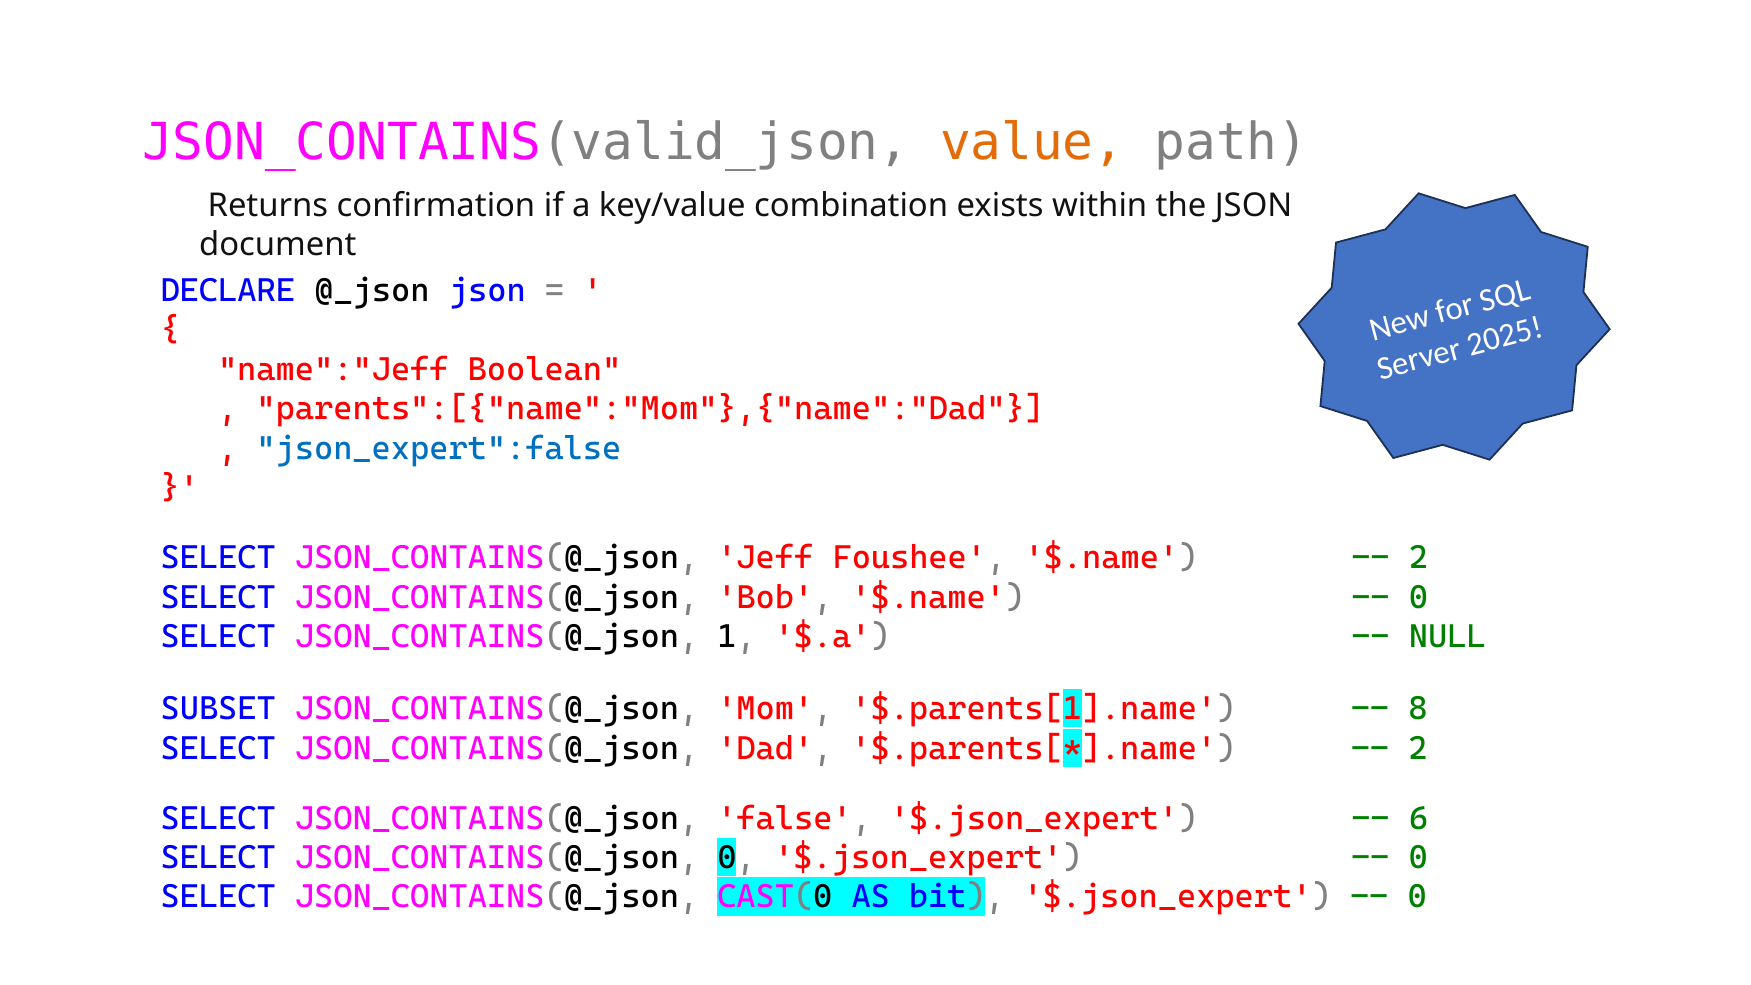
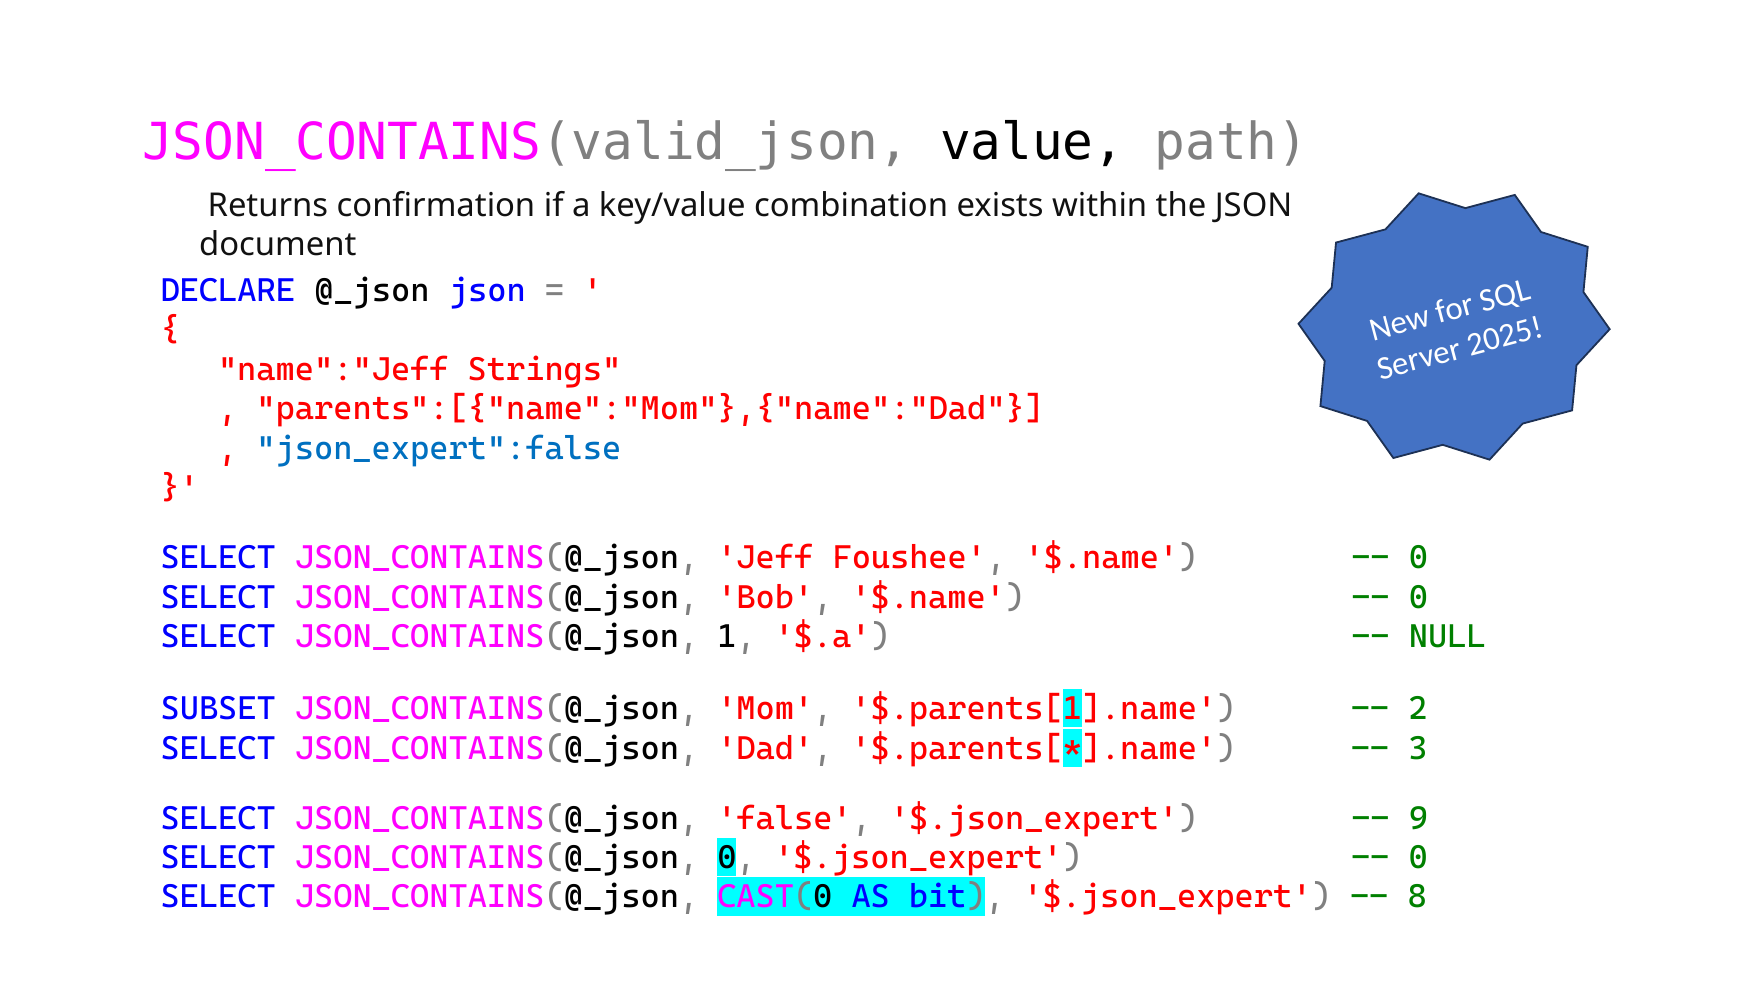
value colour: orange -> black
Boolean: Boolean -> Strings
2 at (1418, 558): 2 -> 0
8 at (1418, 709): 8 -> 2
2 at (1418, 748): 2 -> 3
6: 6 -> 9
0 at (1417, 897): 0 -> 8
